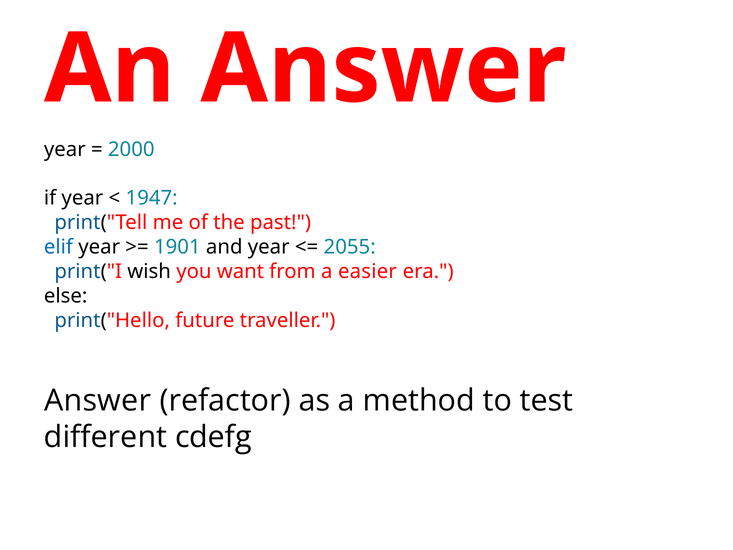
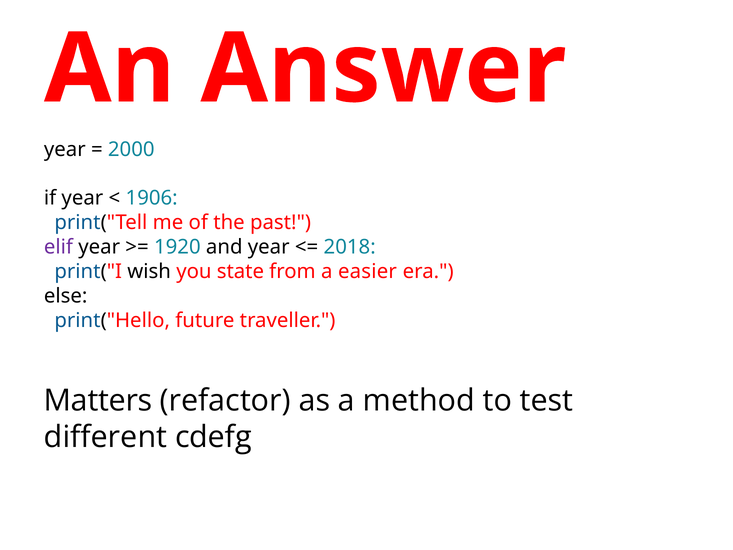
1947: 1947 -> 1906
elif colour: blue -> purple
1901: 1901 -> 1920
2055: 2055 -> 2018
want: want -> state
Answer at (98, 400): Answer -> Matters
